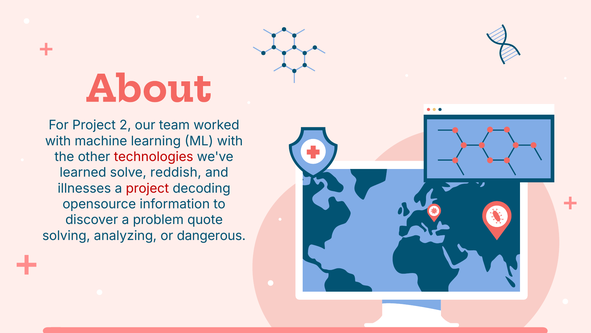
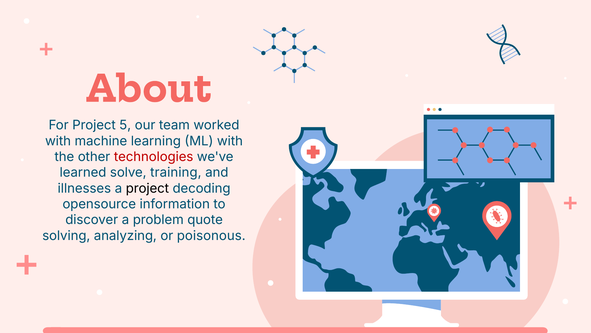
2: 2 -> 5
reddish: reddish -> training
project at (147, 188) colour: red -> black
dangerous: dangerous -> poisonous
